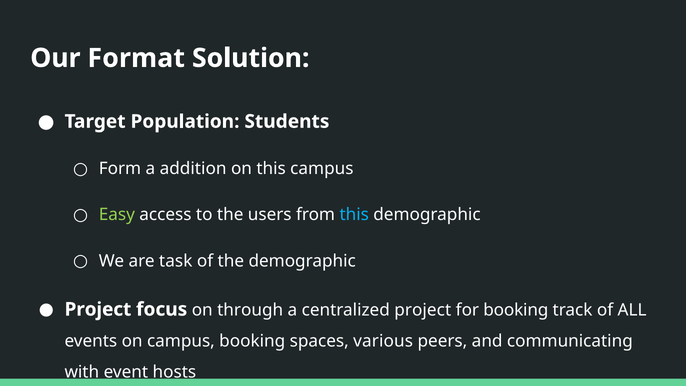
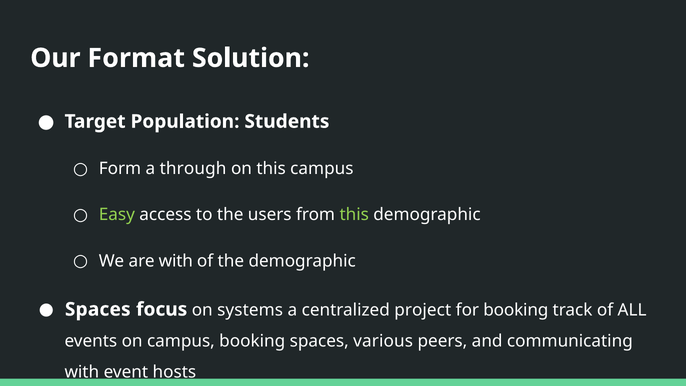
addition: addition -> through
this at (354, 215) colour: light blue -> light green
are task: task -> with
Project at (98, 309): Project -> Spaces
through: through -> systems
